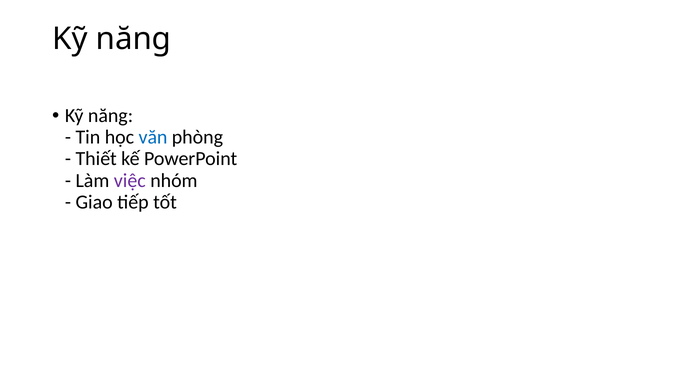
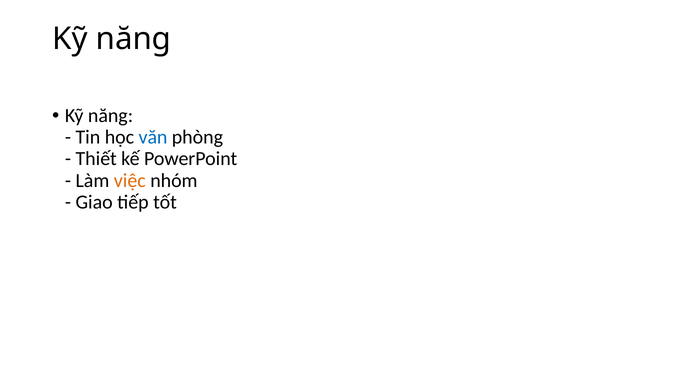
việc colour: purple -> orange
